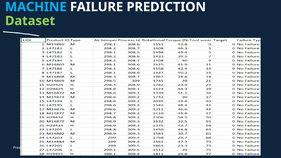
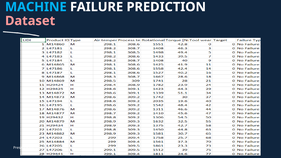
Dataset colour: light green -> pink
